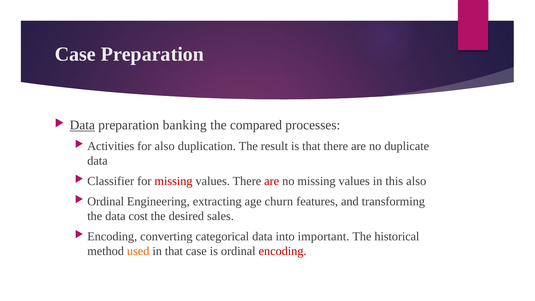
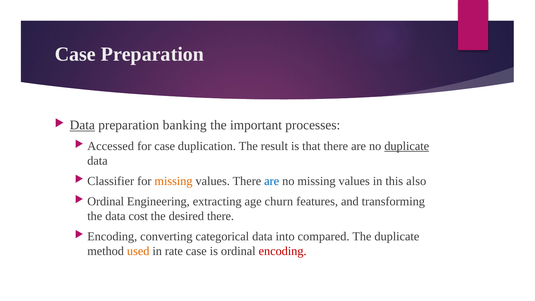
compared: compared -> important
Activities: Activities -> Accessed
for also: also -> case
duplicate at (407, 146) underline: none -> present
missing at (174, 181) colour: red -> orange
are at (272, 181) colour: red -> blue
desired sales: sales -> there
important: important -> compared
The historical: historical -> duplicate
in that: that -> rate
